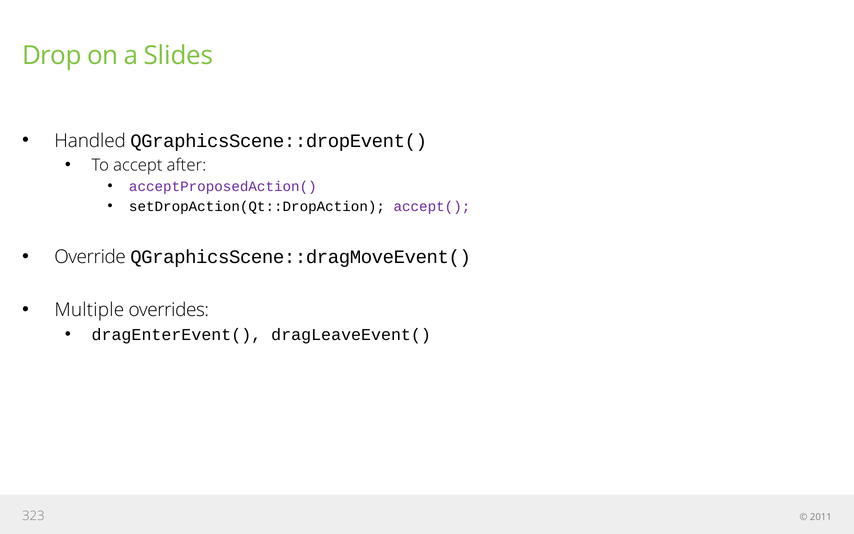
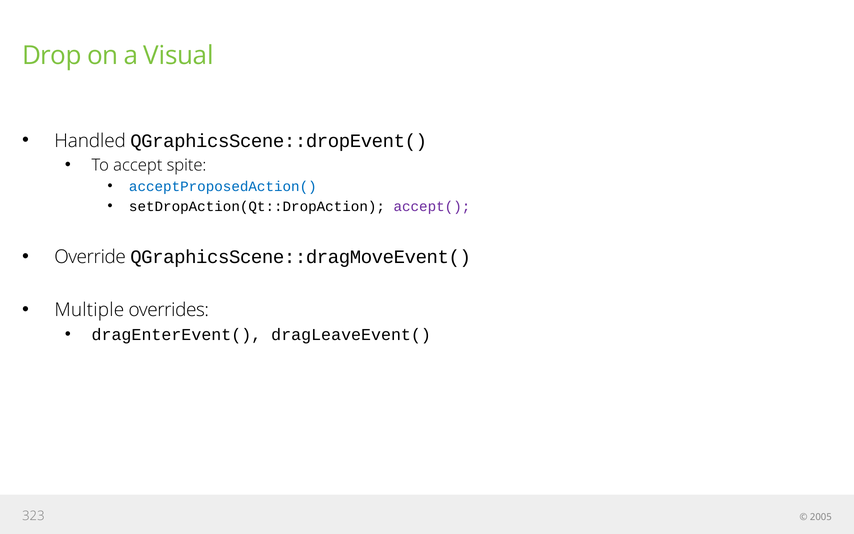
Slides: Slides -> Visual
after: after -> spite
acceptProposedAction( colour: purple -> blue
2011: 2011 -> 2005
